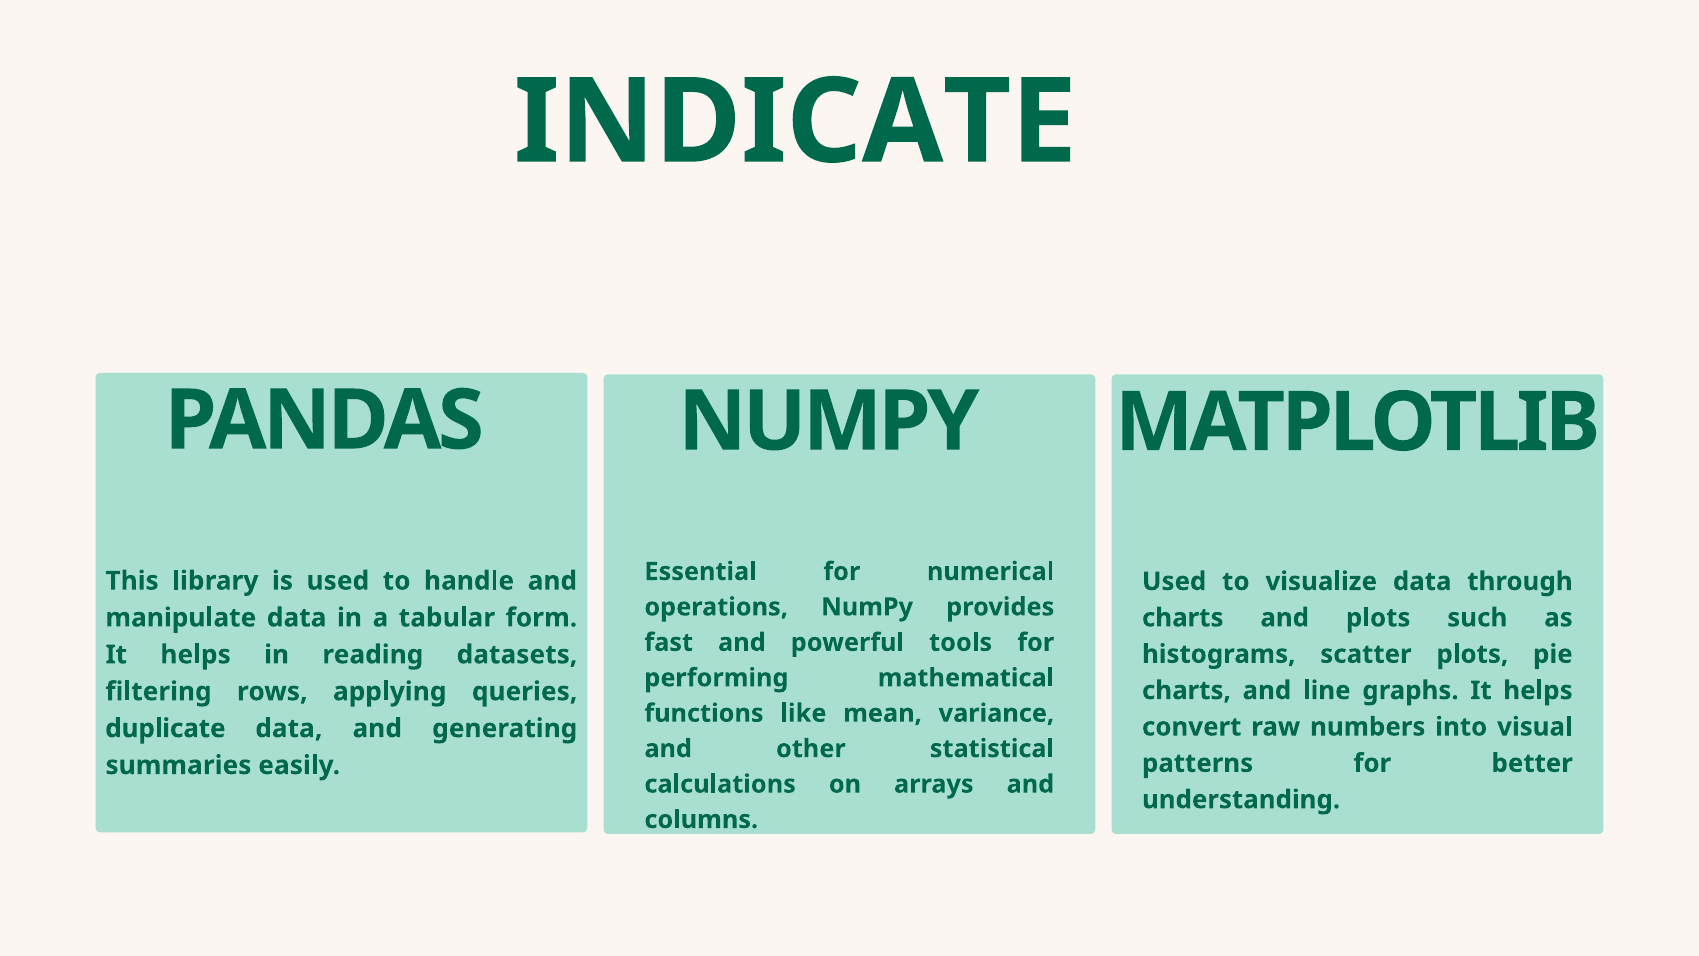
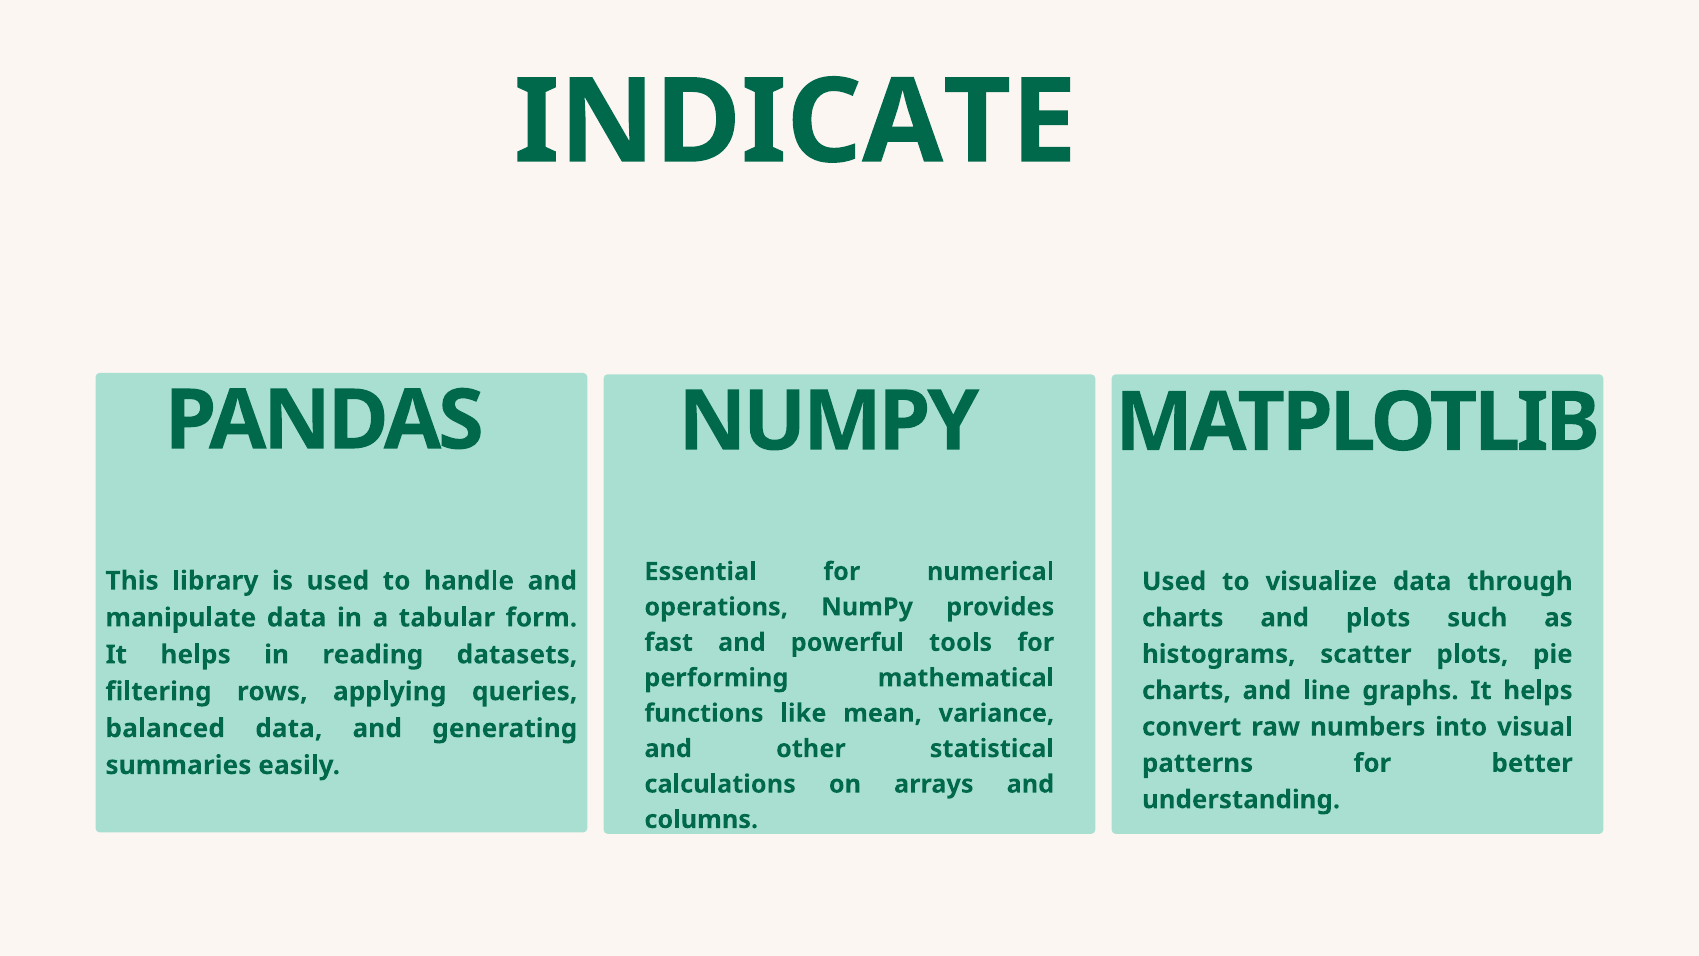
duplicate: duplicate -> balanced
